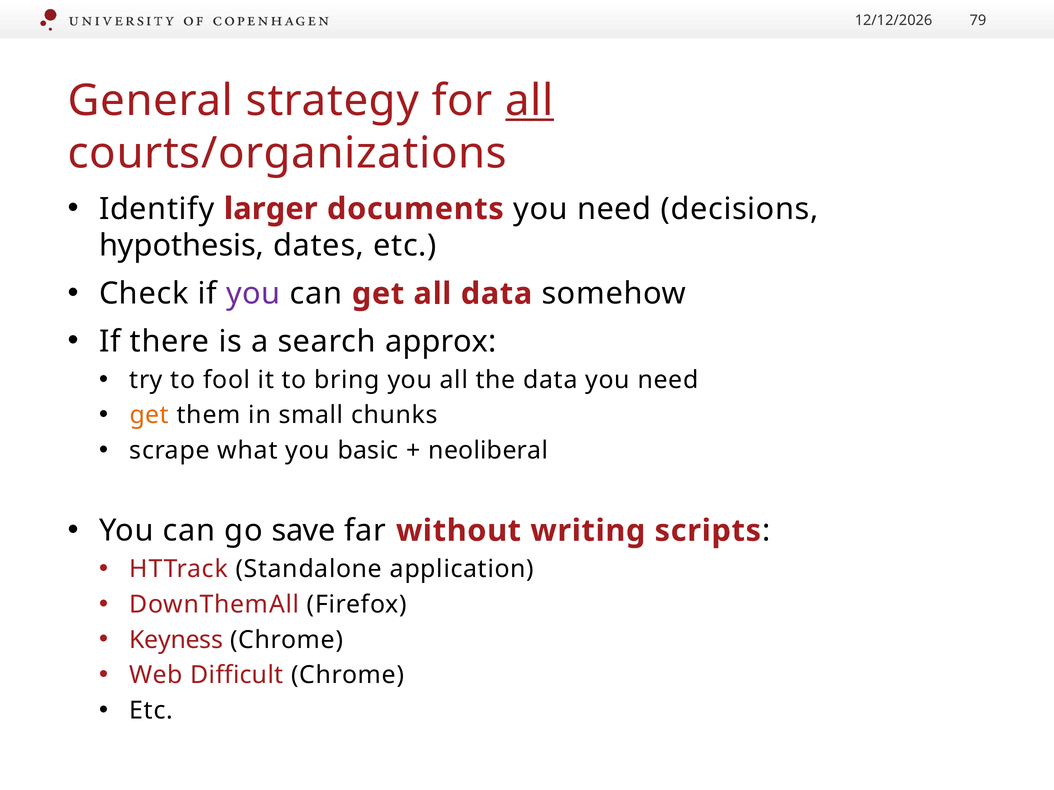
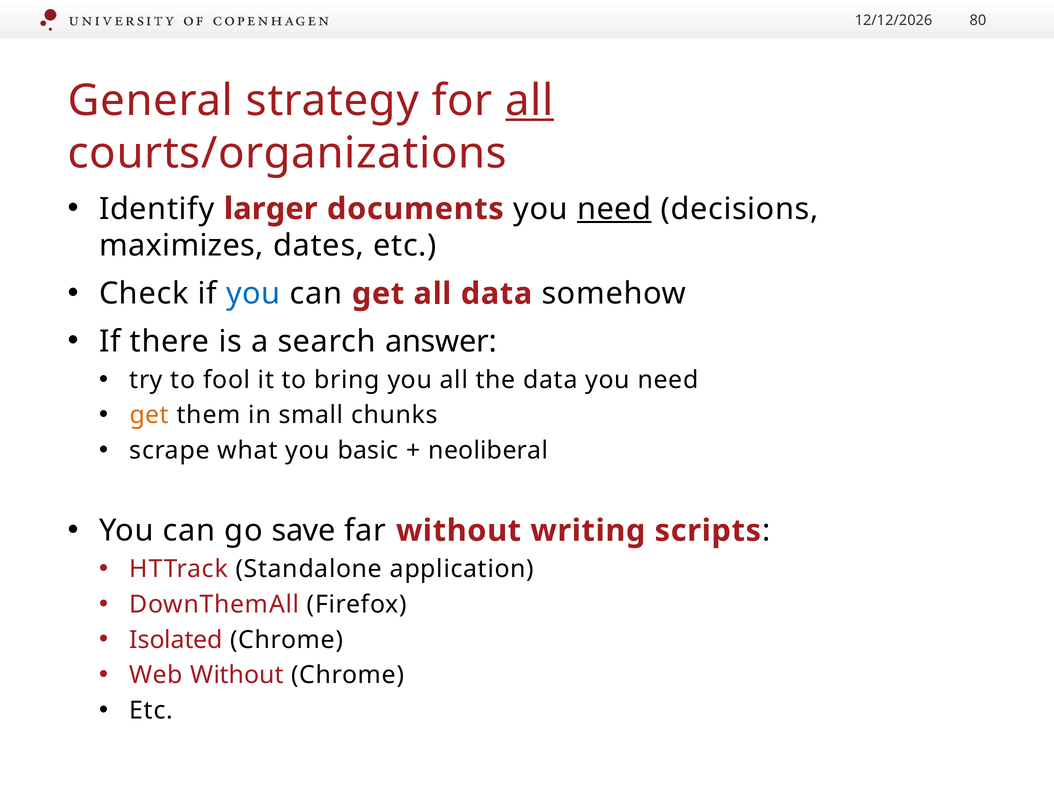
79: 79 -> 80
need at (614, 209) underline: none -> present
hypothesis: hypothesis -> maximizes
you at (253, 294) colour: purple -> blue
approx: approx -> answer
Keyness: Keyness -> Isolated
Web Difficult: Difficult -> Without
